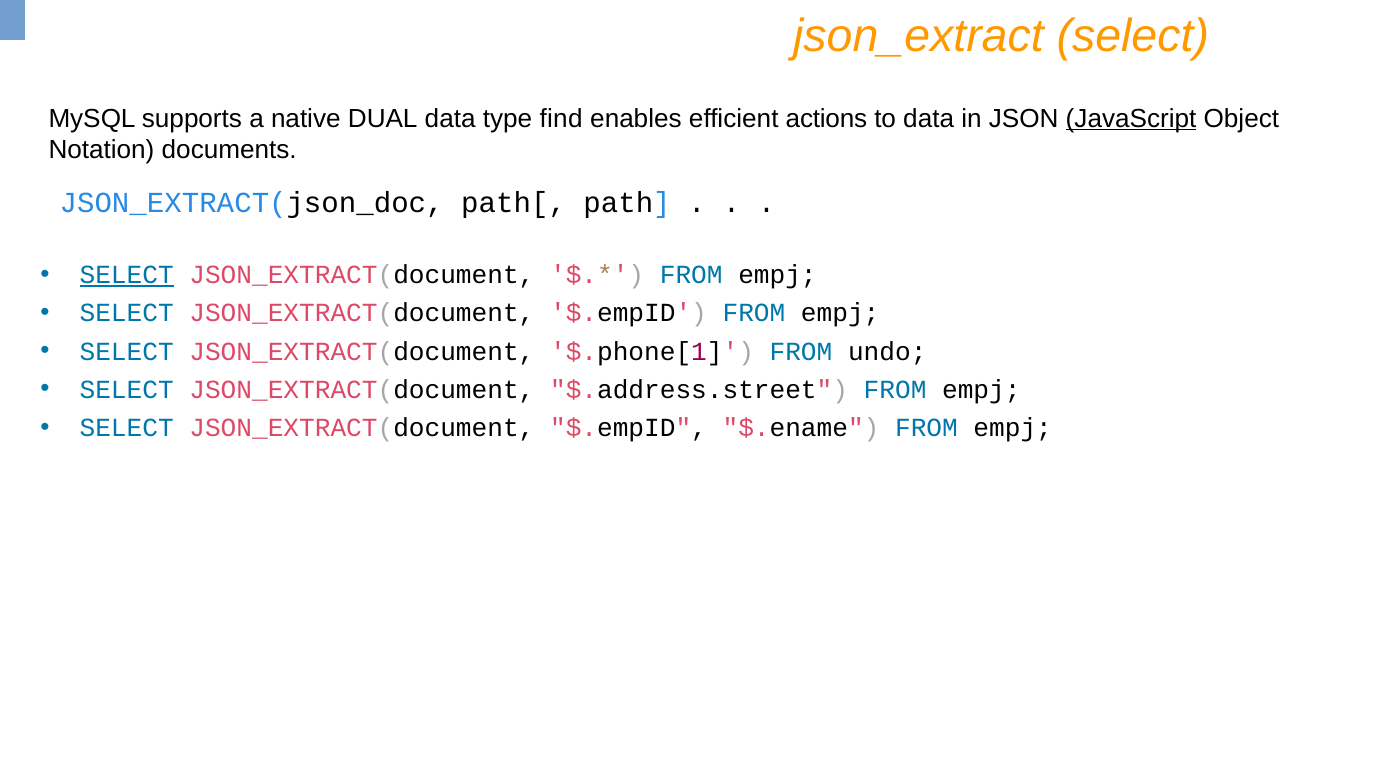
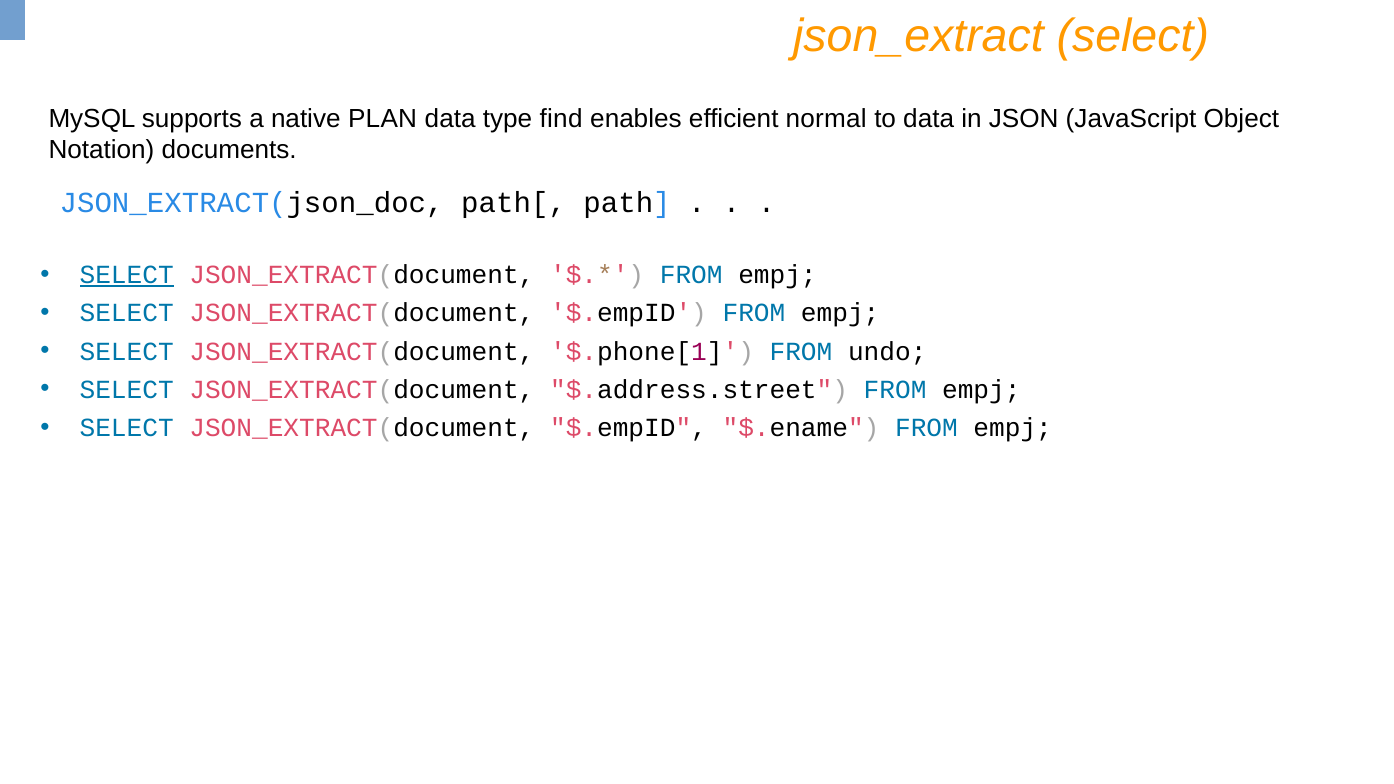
DUAL: DUAL -> PLAN
actions: actions -> normal
JavaScript underline: present -> none
